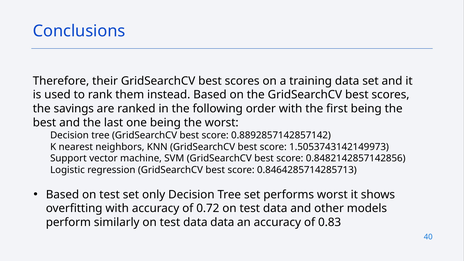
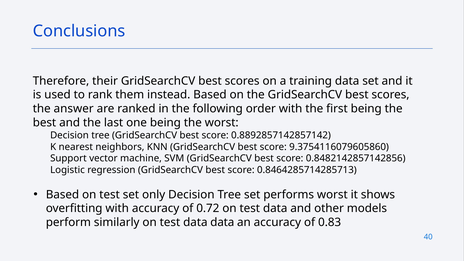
savings: savings -> answer
1.5053743142149973: 1.5053743142149973 -> 9.3754116079605860
